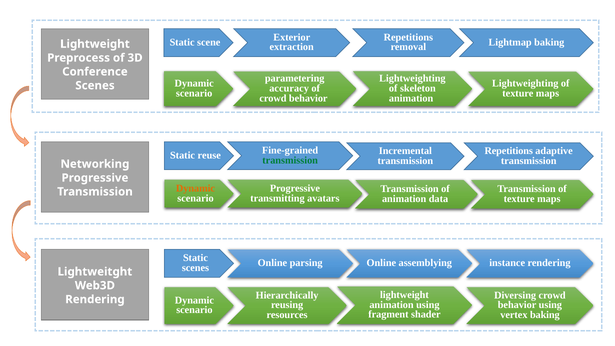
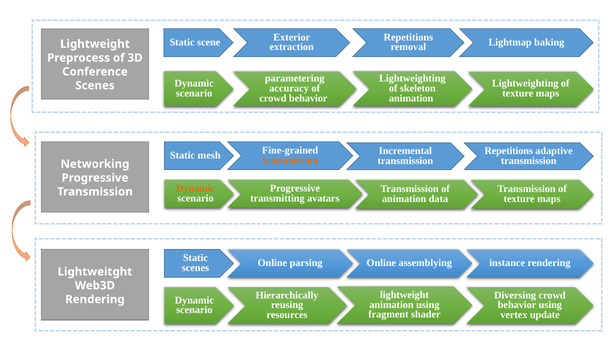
reuse: reuse -> mesh
transmission at (290, 160) colour: green -> orange
vertex baking: baking -> update
